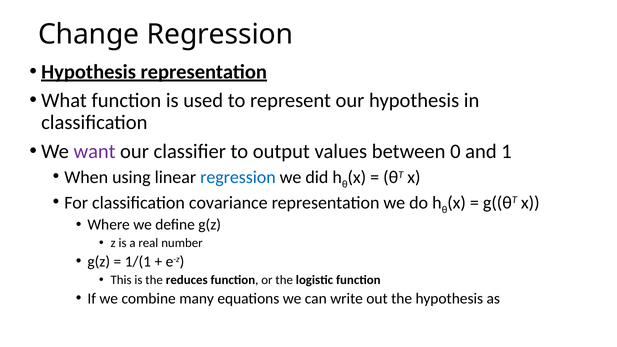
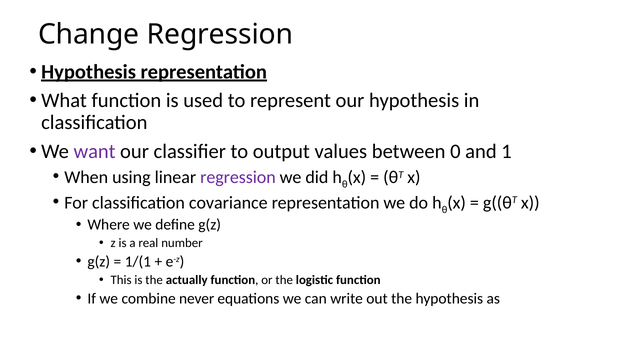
regression at (238, 177) colour: blue -> purple
reduces: reduces -> actually
many: many -> never
